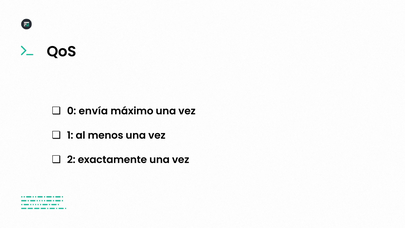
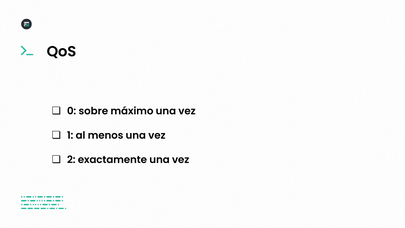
envía: envía -> sobre
